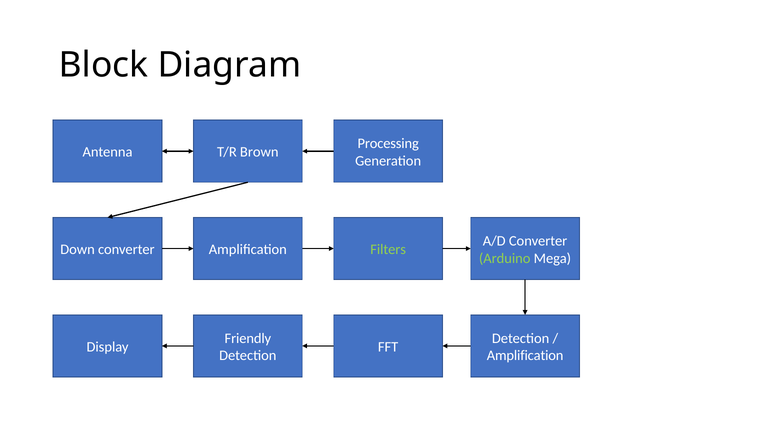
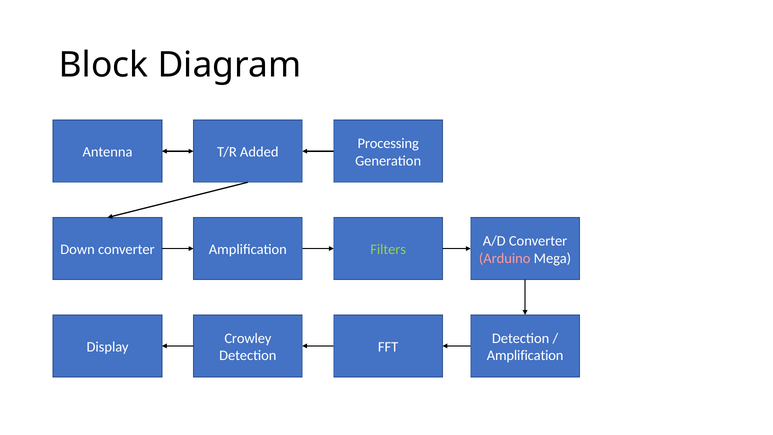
Brown: Brown -> Added
Arduino colour: light green -> pink
Friendly: Friendly -> Crowley
